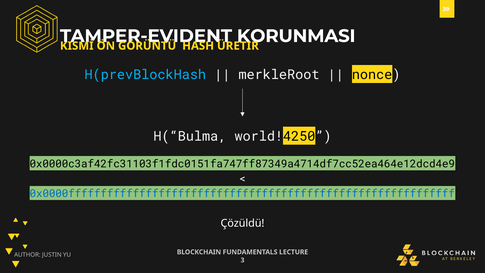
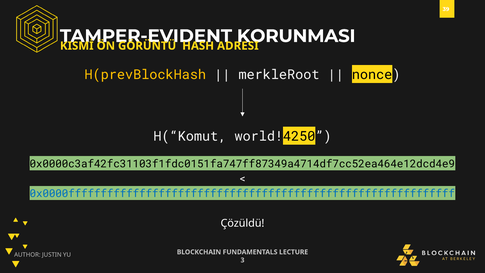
ÜRETIR: ÜRETIR -> ADRESI
H(prevBlockHash colour: light blue -> yellow
H(“Bulma: H(“Bulma -> H(“Komut
